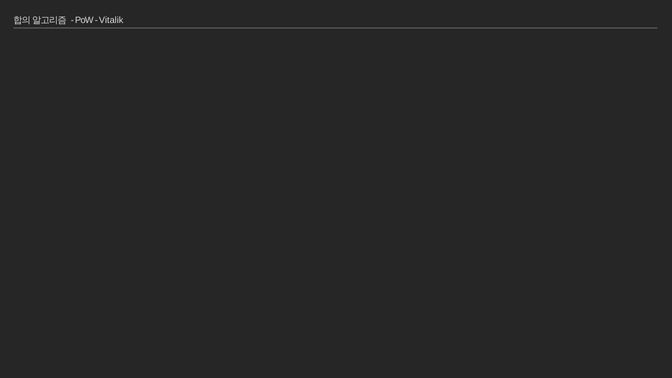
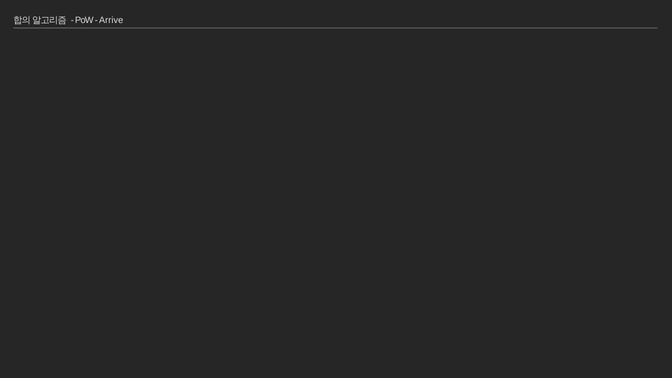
Vitalik: Vitalik -> Arrive
